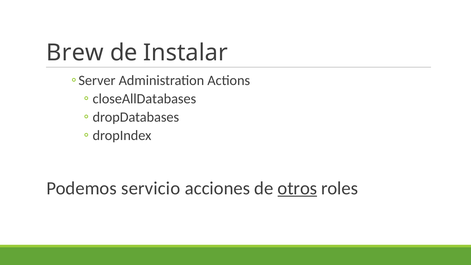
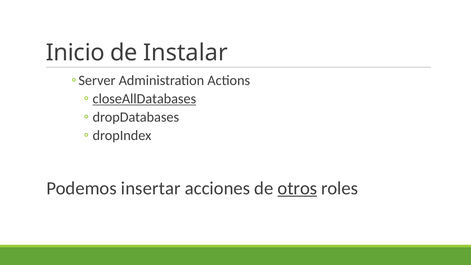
Brew: Brew -> Inicio
closeAllDatabases underline: none -> present
servicio: servicio -> insertar
